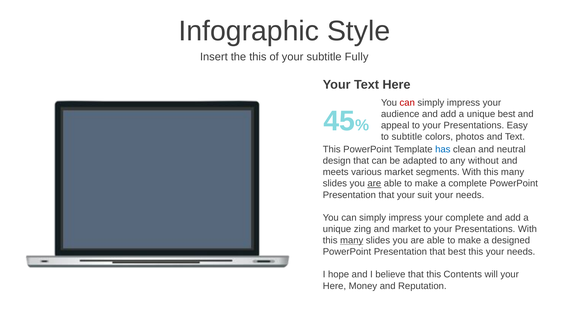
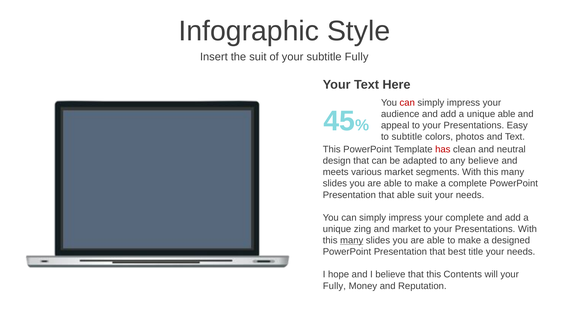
the this: this -> suit
unique best: best -> able
has colour: blue -> red
any without: without -> believe
are at (374, 184) underline: present -> none
that your: your -> able
best this: this -> title
Here at (334, 286): Here -> Fully
